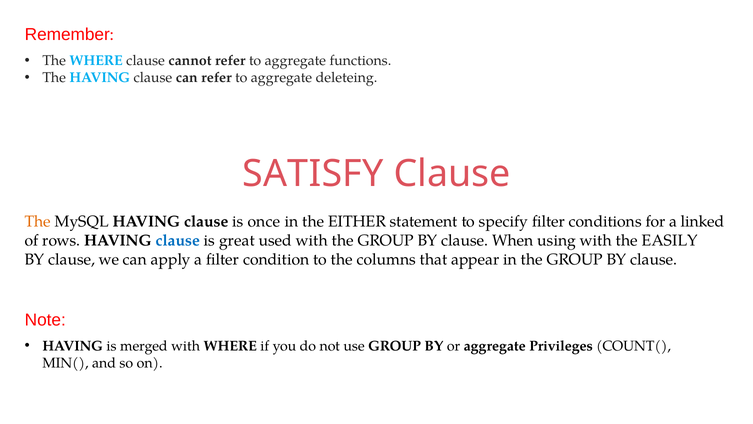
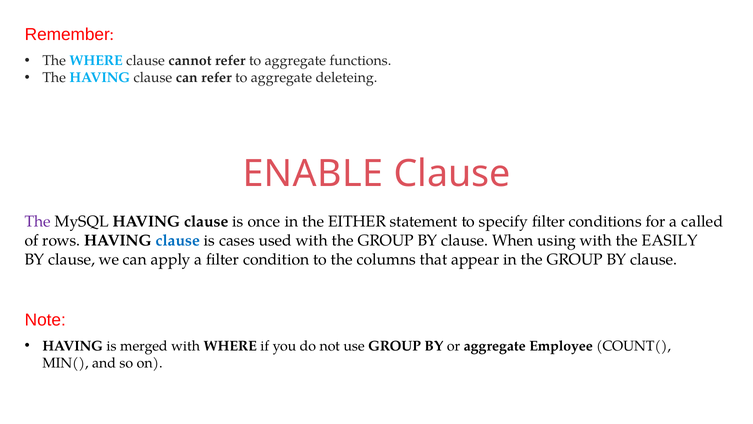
SATISFY: SATISFY -> ENABLE
The at (38, 221) colour: orange -> purple
linked: linked -> called
great: great -> cases
Privileges: Privileges -> Employee
